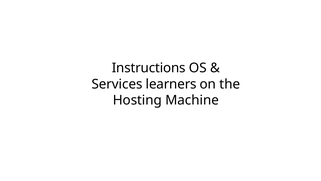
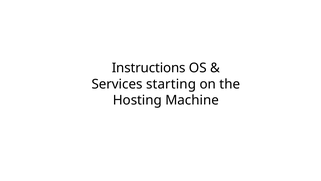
learners: learners -> starting
